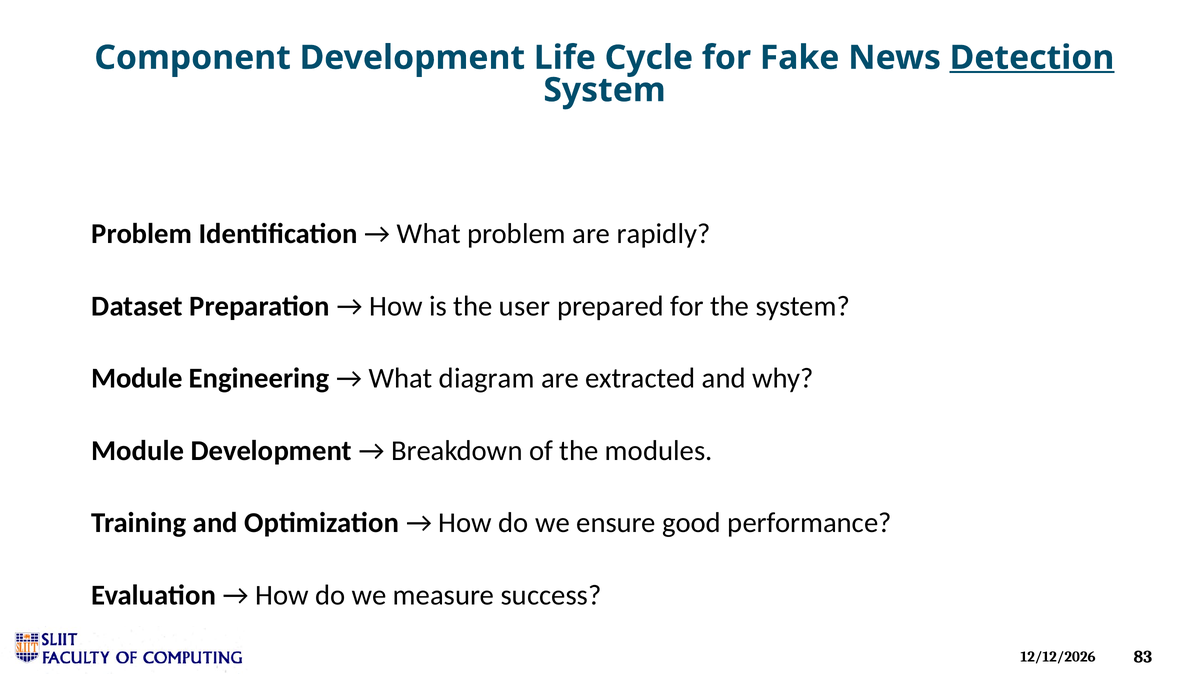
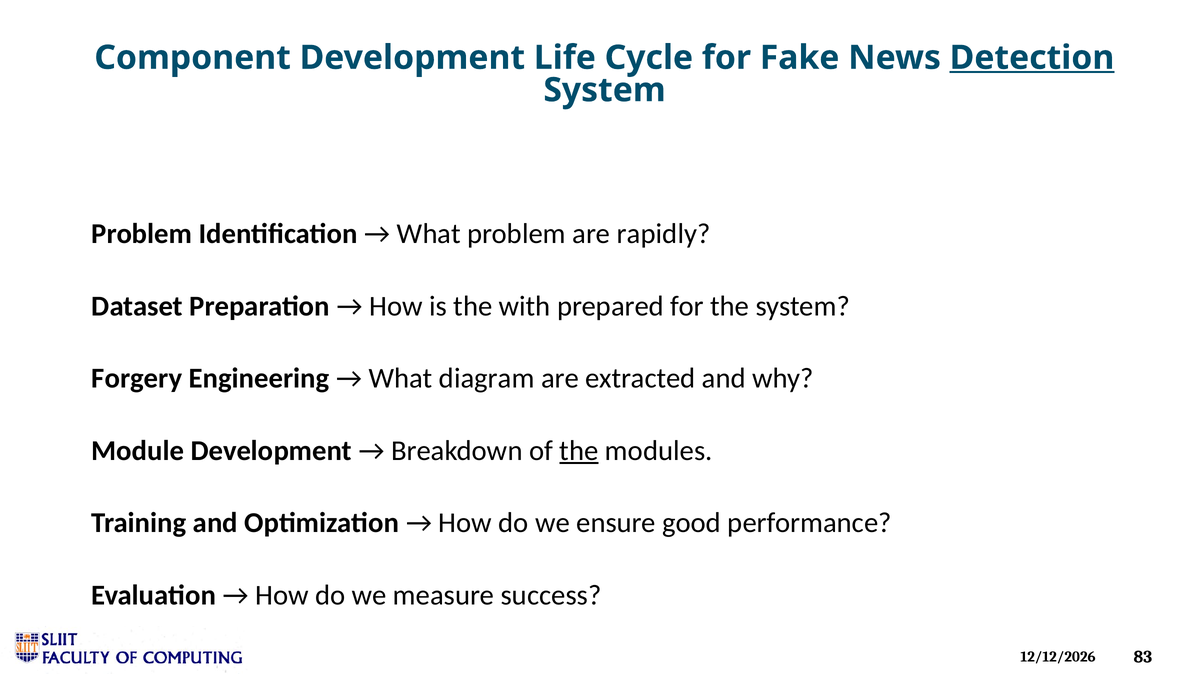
user: user -> with
Module at (137, 379): Module -> Forgery
the at (579, 451) underline: none -> present
